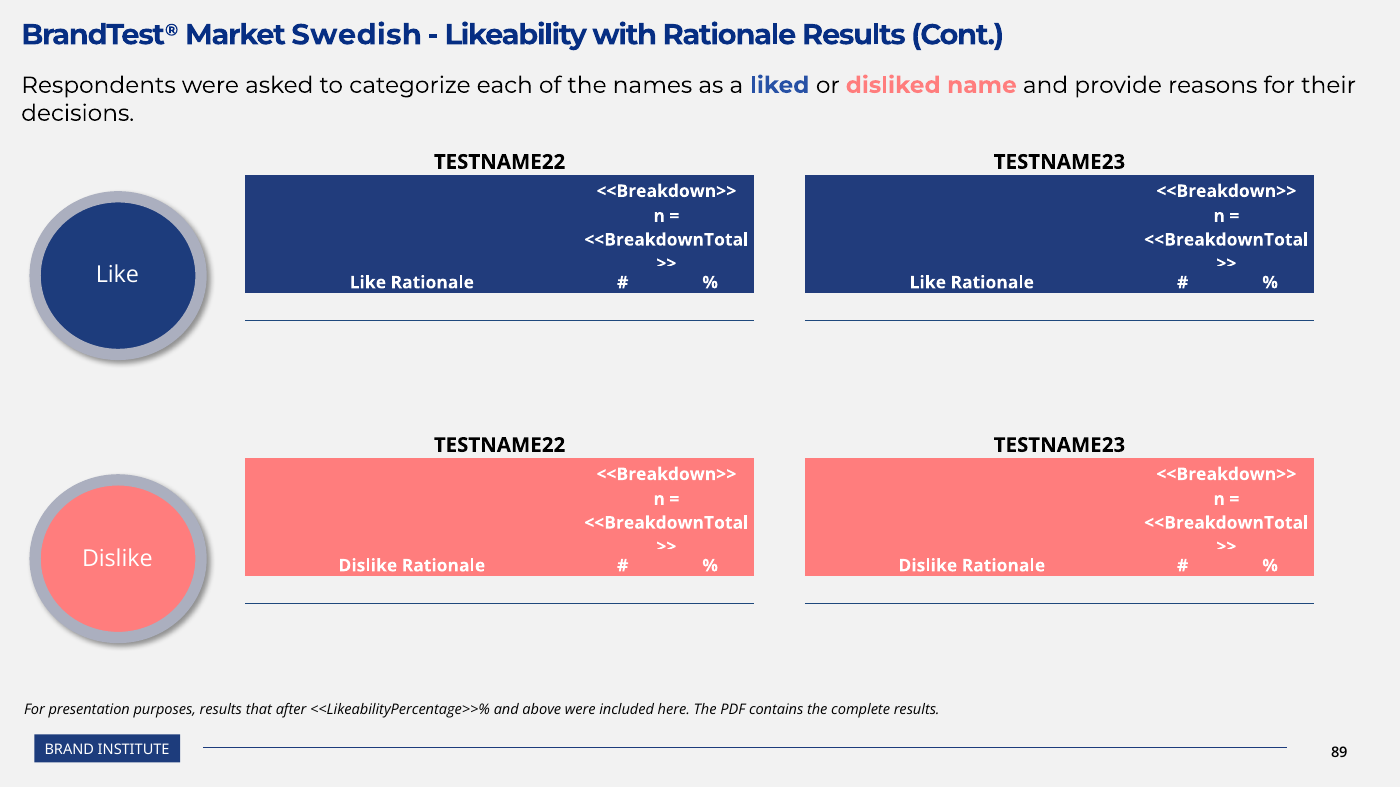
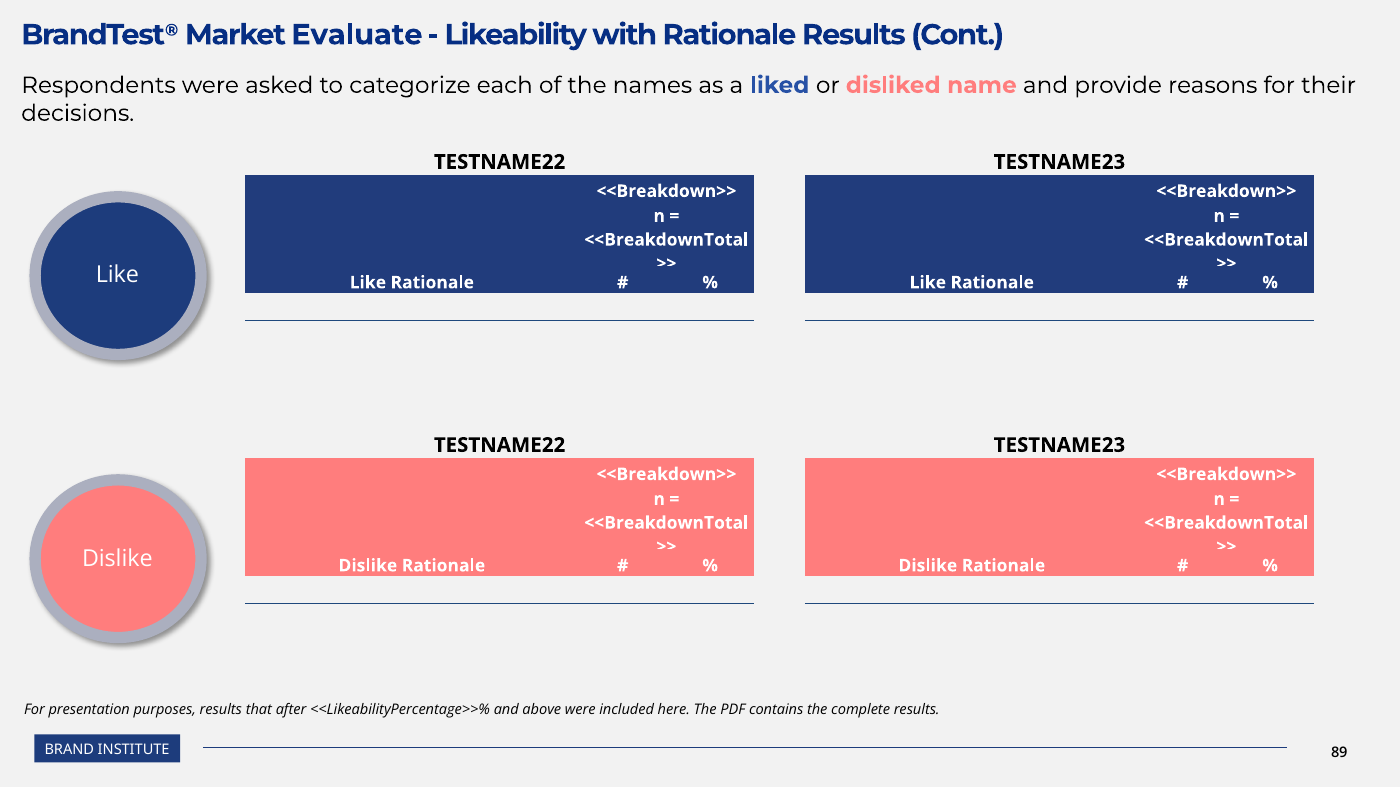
Swedish: Swedish -> Evaluate
